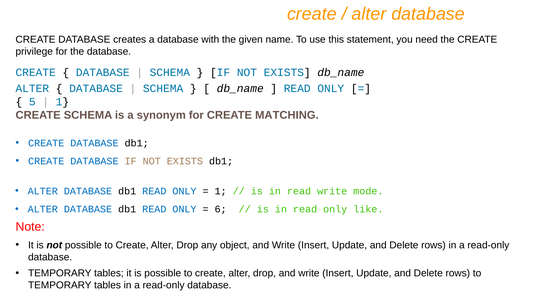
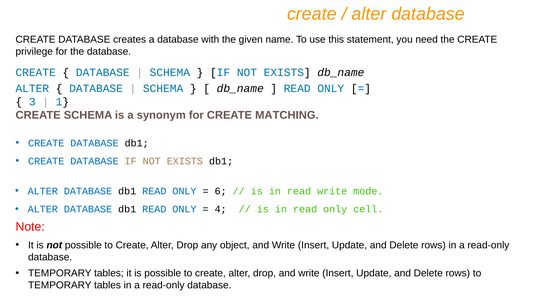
5: 5 -> 3
1 at (221, 192): 1 -> 6
6: 6 -> 4
like: like -> cell
